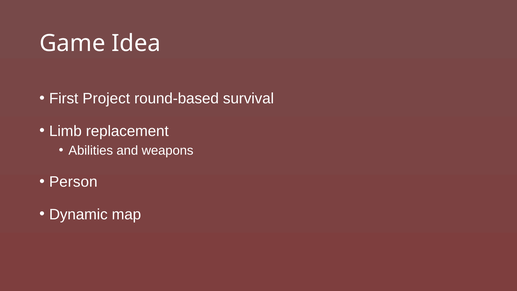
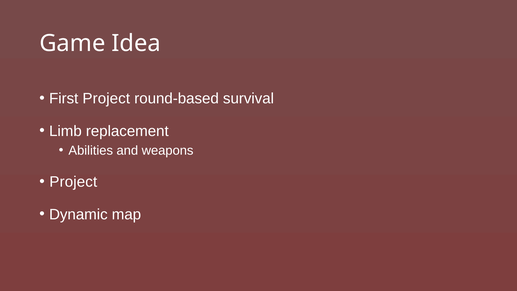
Person at (73, 182): Person -> Project
